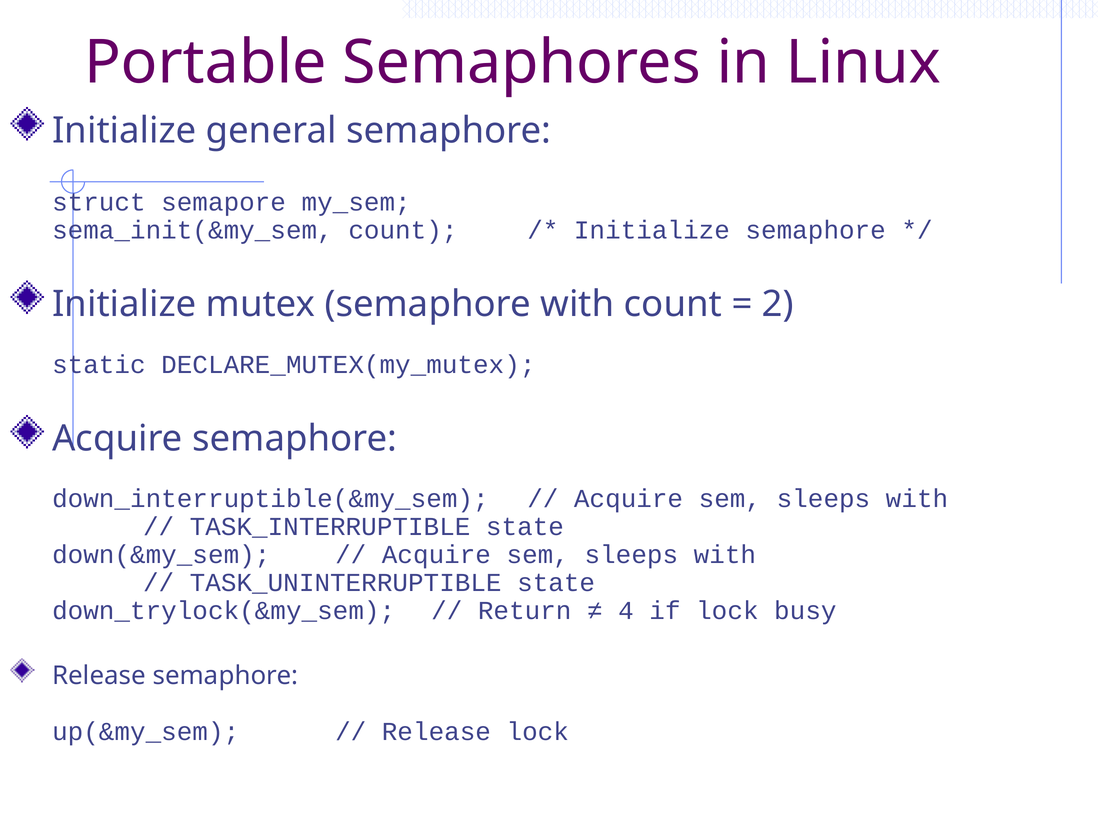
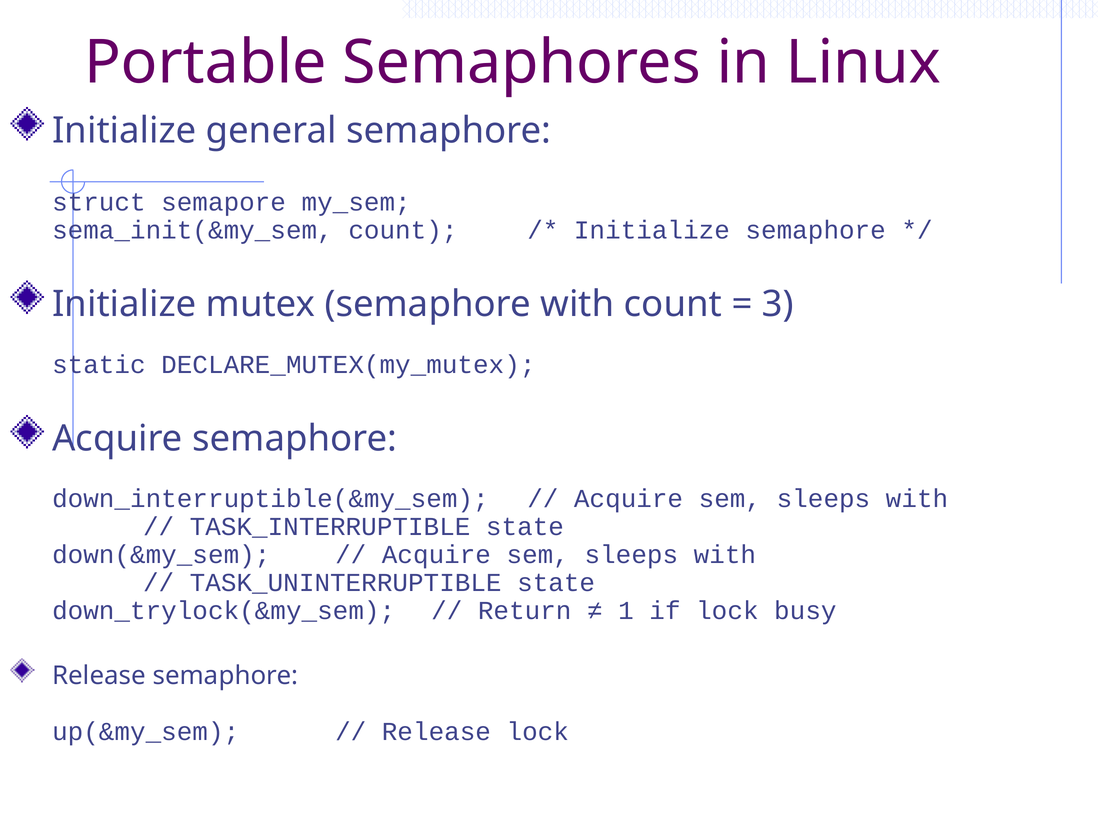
2: 2 -> 3
4: 4 -> 1
